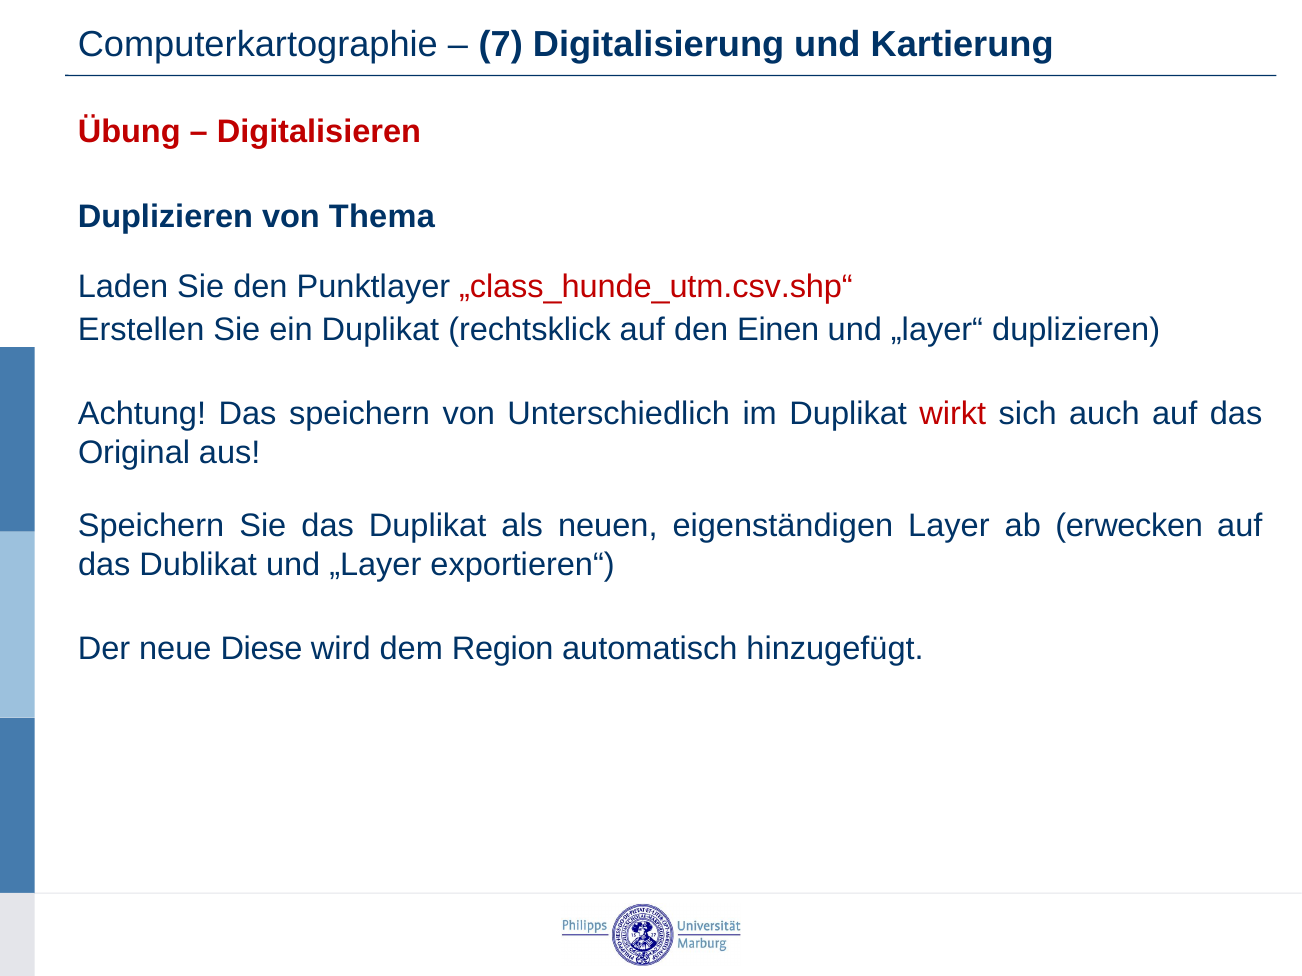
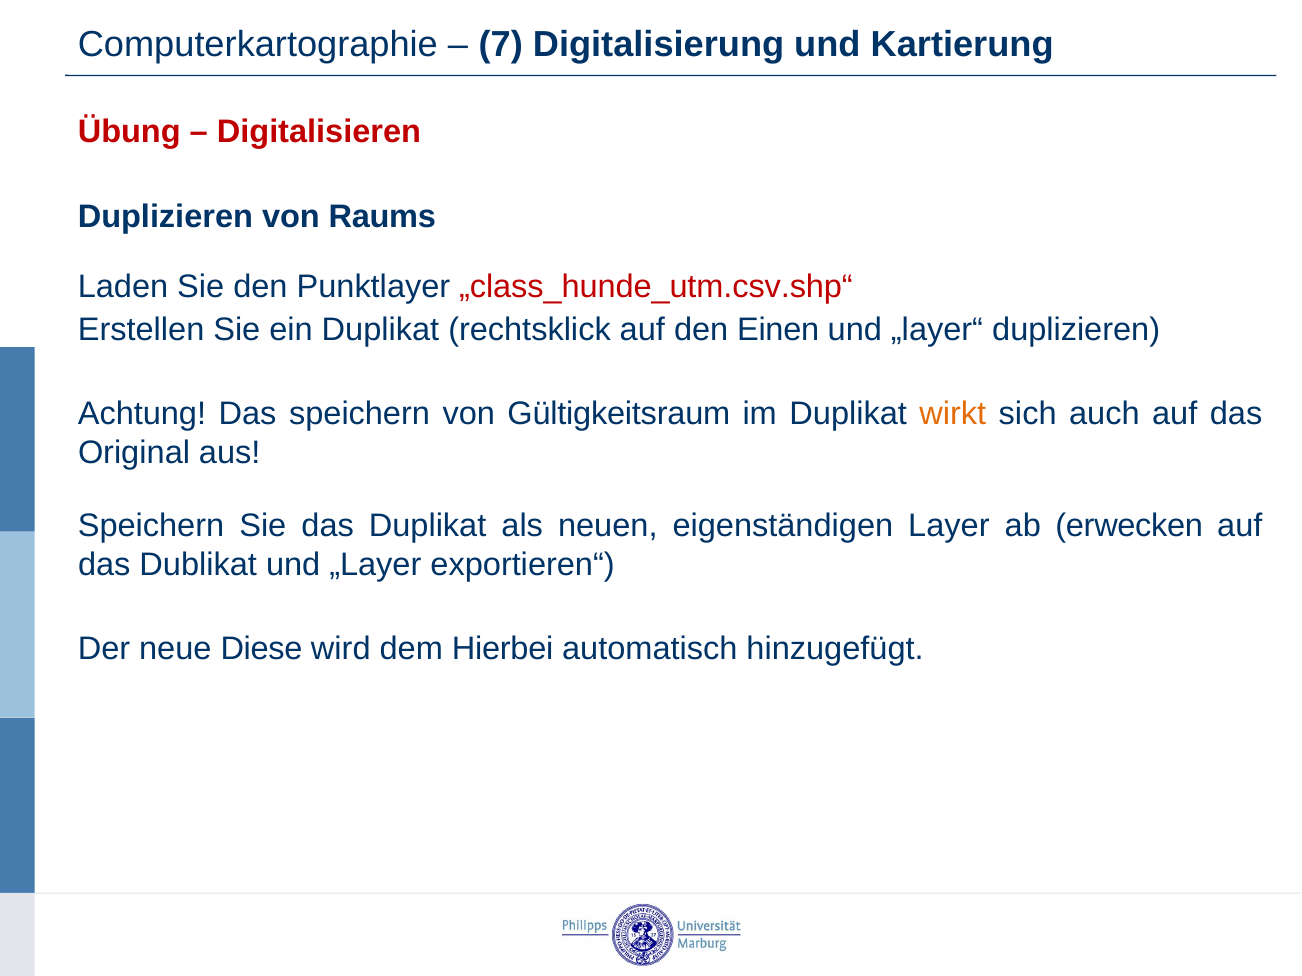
Thema: Thema -> Raums
Unterschiedlich: Unterschiedlich -> Gültigkeitsraum
wirkt colour: red -> orange
Region: Region -> Hierbei
